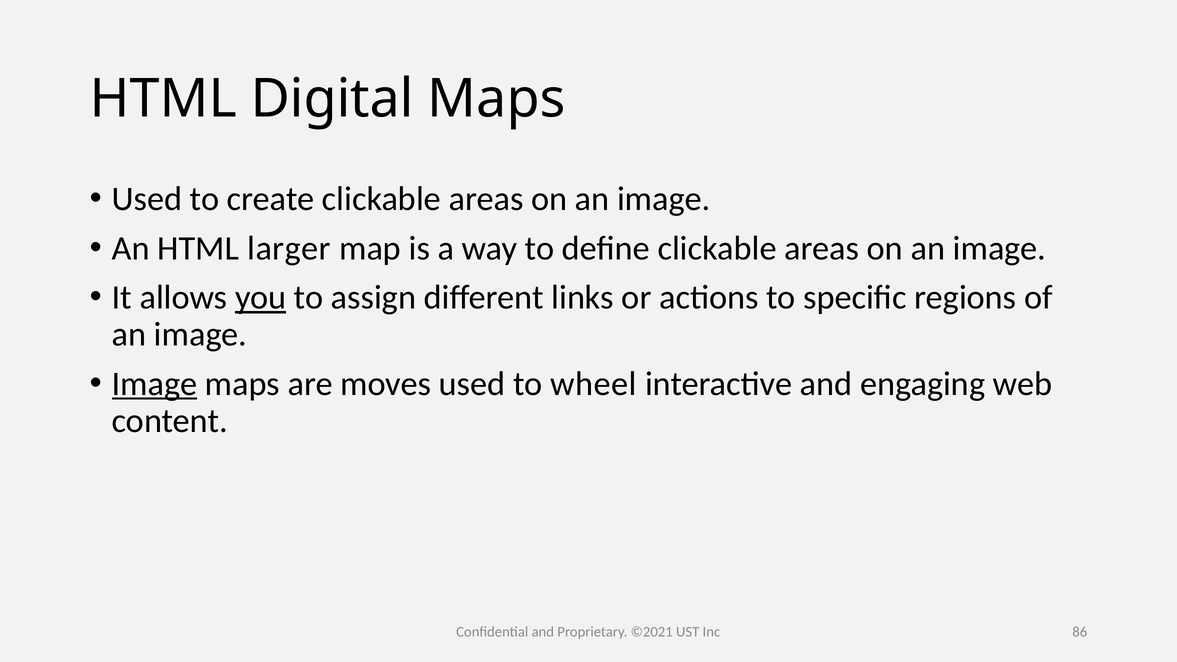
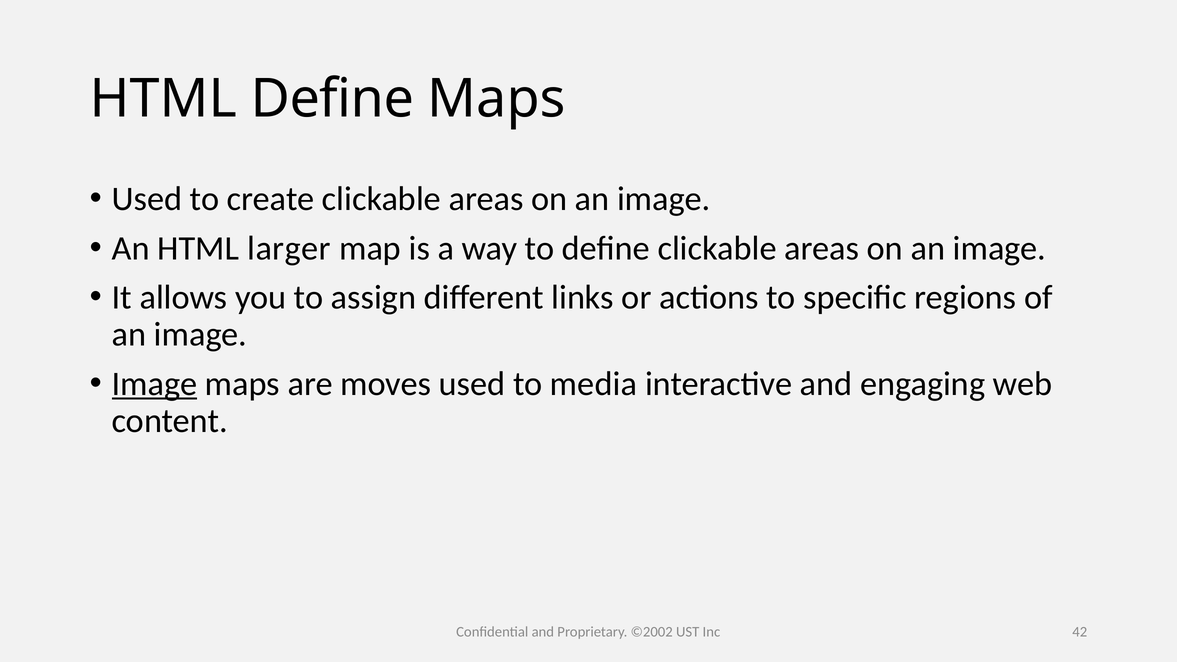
HTML Digital: Digital -> Define
you underline: present -> none
wheel: wheel -> media
©2021: ©2021 -> ©2002
86: 86 -> 42
